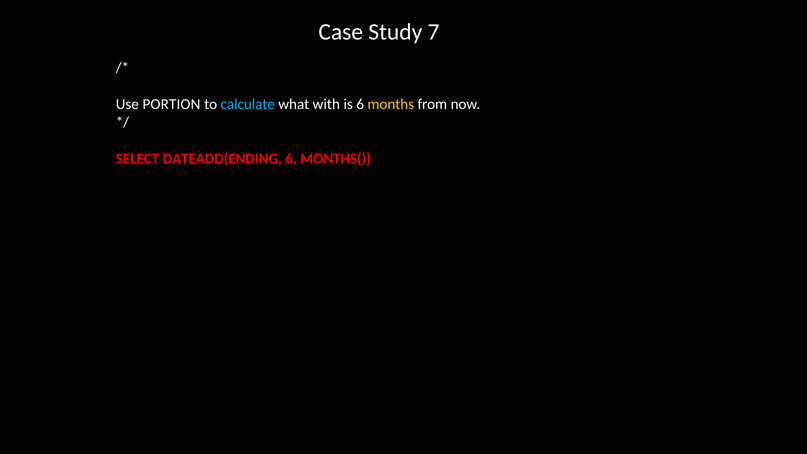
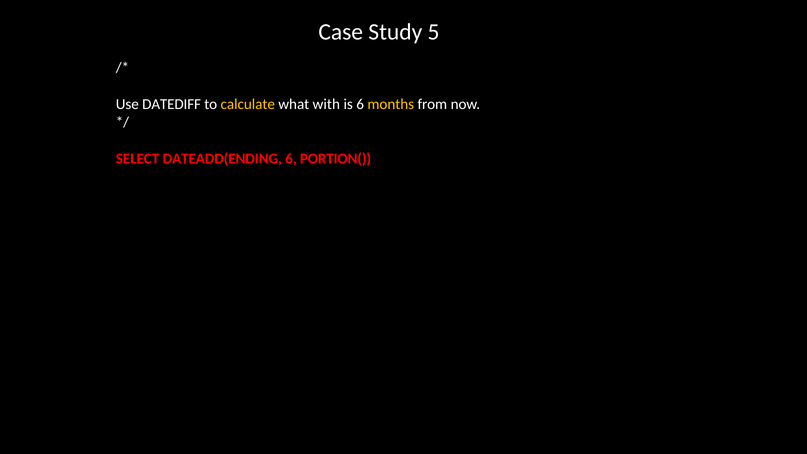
7: 7 -> 5
PORTION: PORTION -> DATEDIFF
calculate colour: light blue -> yellow
MONTHS(: MONTHS( -> PORTION(
